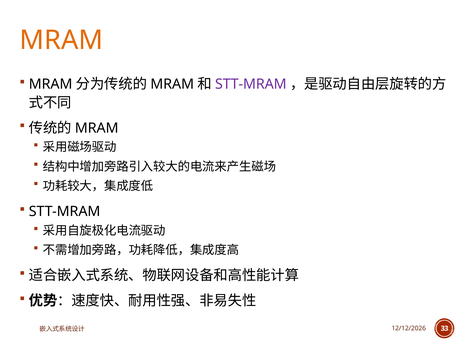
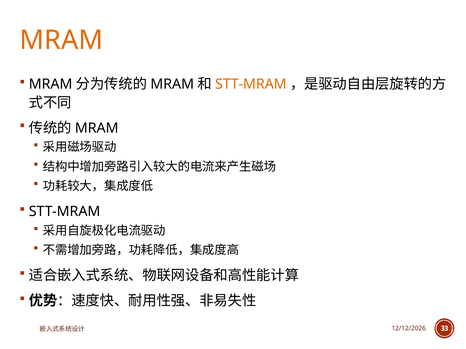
STT-MRAM at (251, 84) colour: purple -> orange
